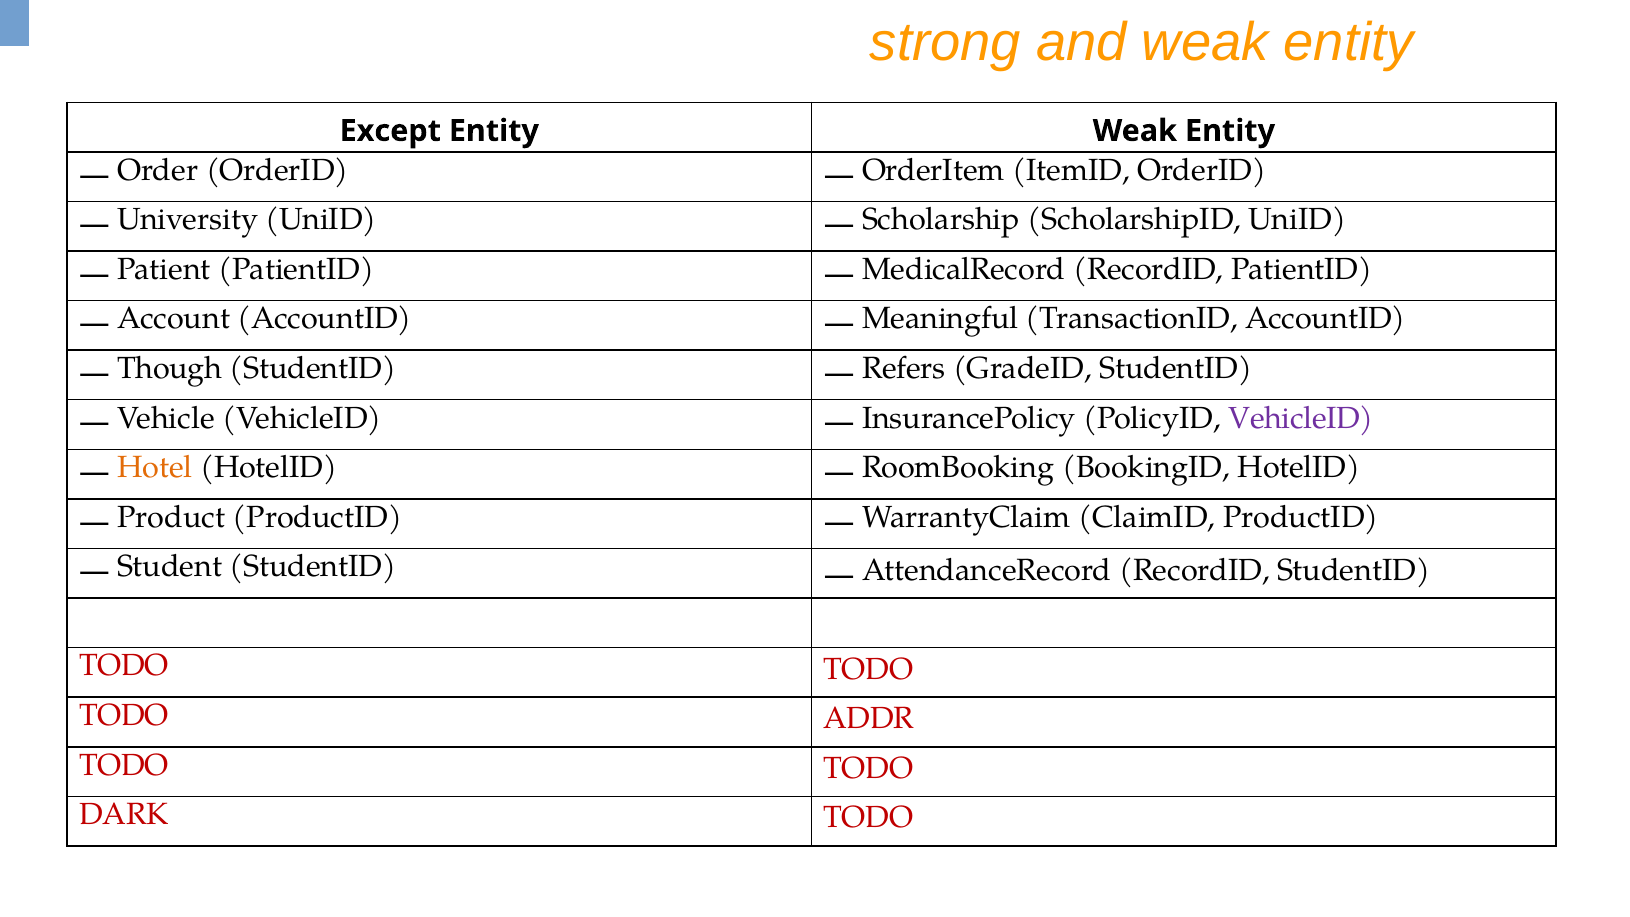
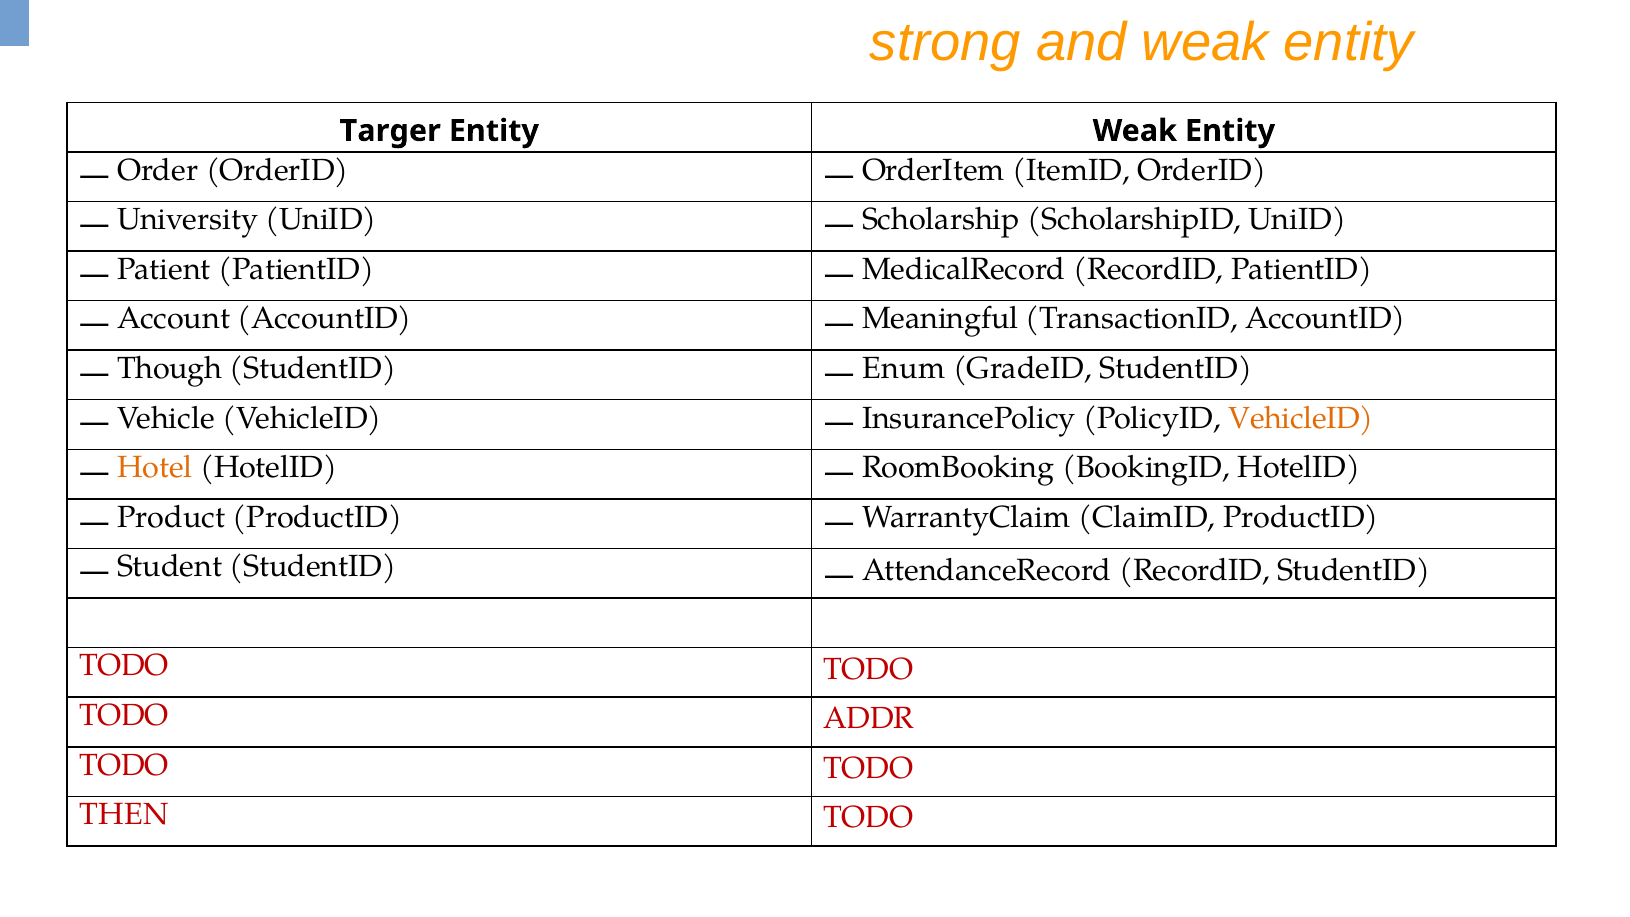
Except: Except -> Targer
Refers: Refers -> Enum
VehicleID at (1301, 418) colour: purple -> orange
DARK: DARK -> THEN
